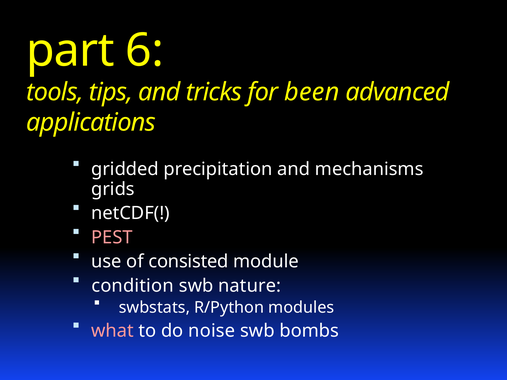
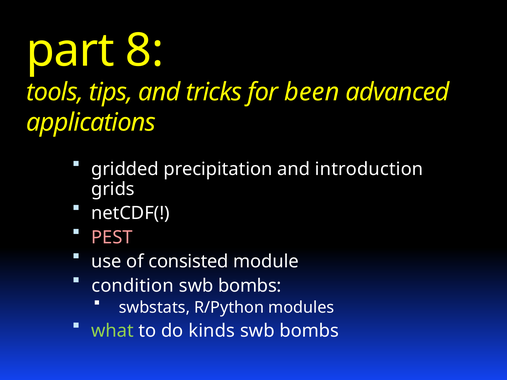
6: 6 -> 8
mechanisms: mechanisms -> introduction
nature at (250, 286): nature -> bombs
what colour: pink -> light green
noise: noise -> kinds
